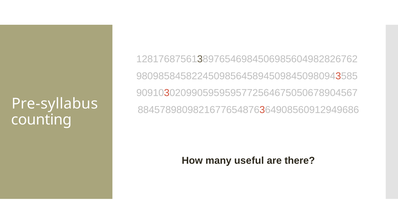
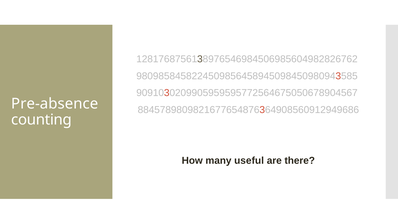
Pre-syllabus: Pre-syllabus -> Pre-absence
